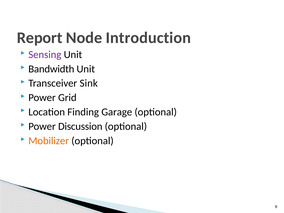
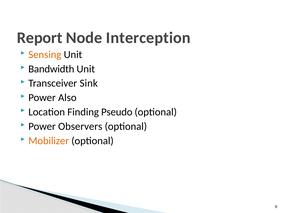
Introduction: Introduction -> Interception
Sensing colour: purple -> orange
Grid: Grid -> Also
Garage: Garage -> Pseudo
Discussion: Discussion -> Observers
